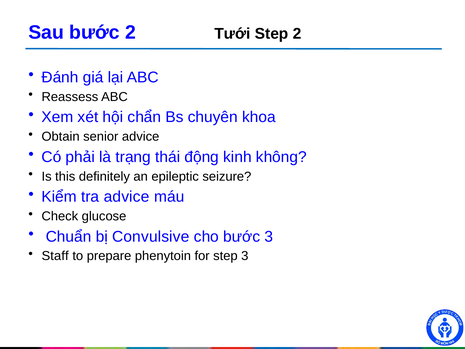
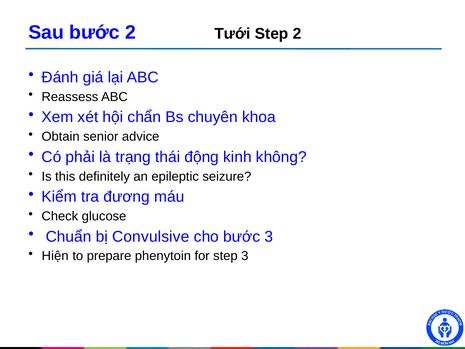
tra advice: advice -> đương
Staff: Staff -> Hiện
